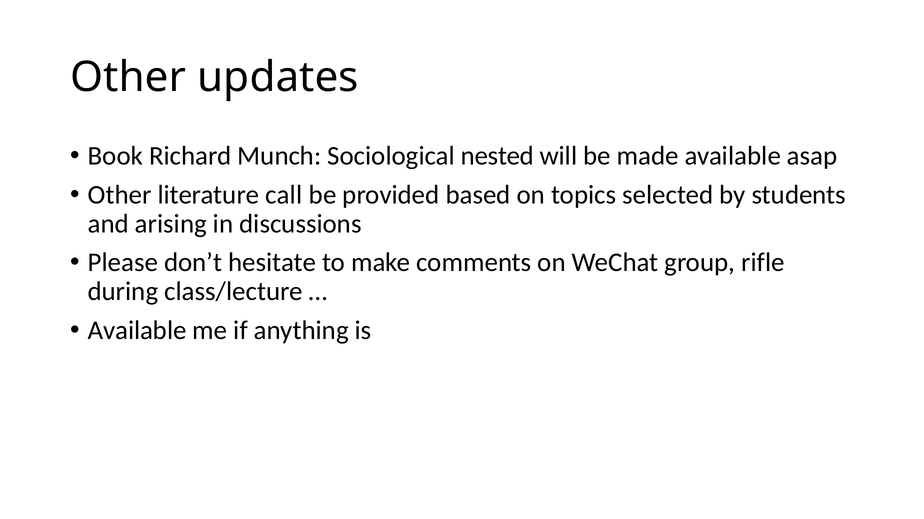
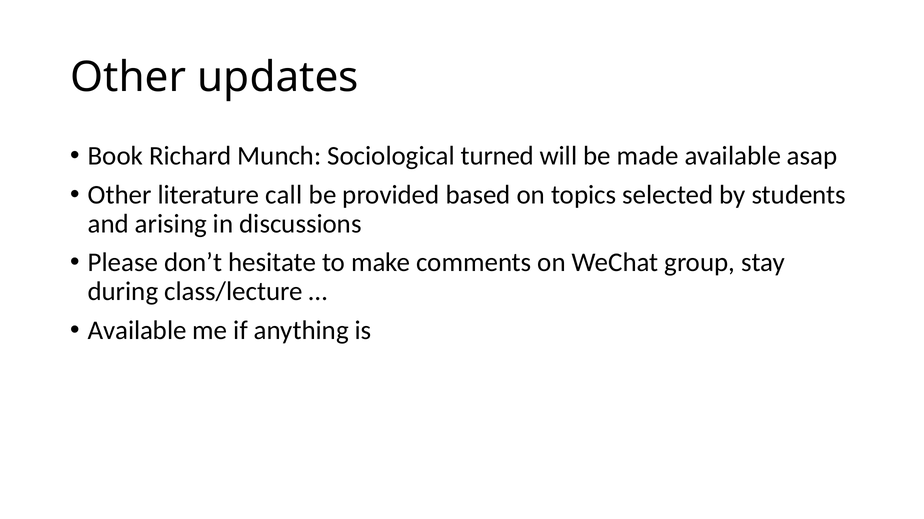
nested: nested -> turned
rifle: rifle -> stay
